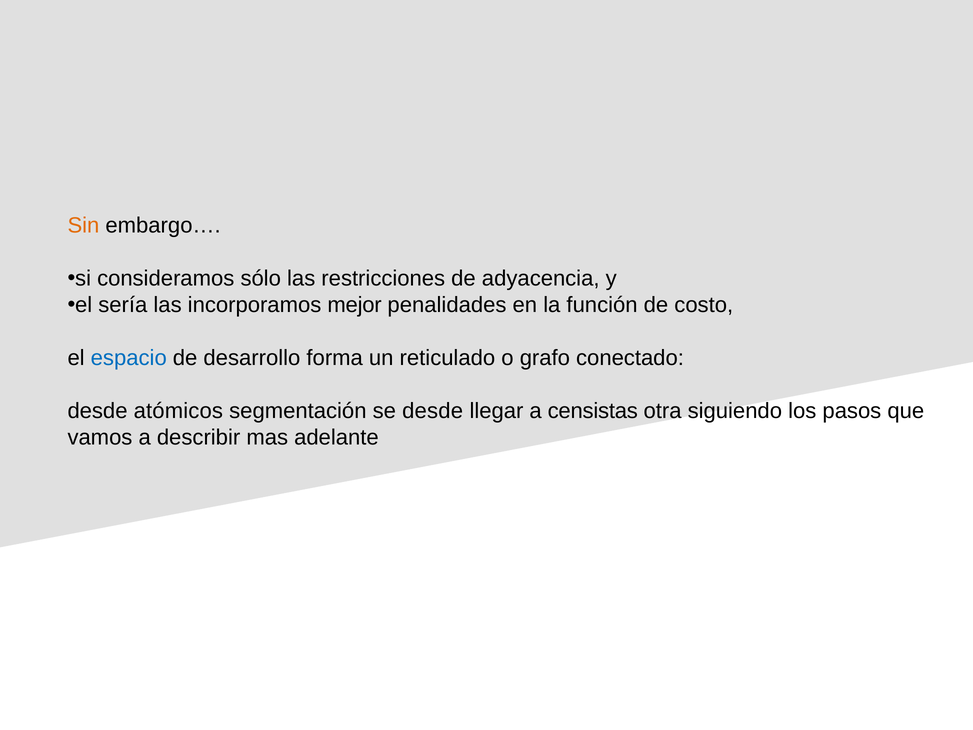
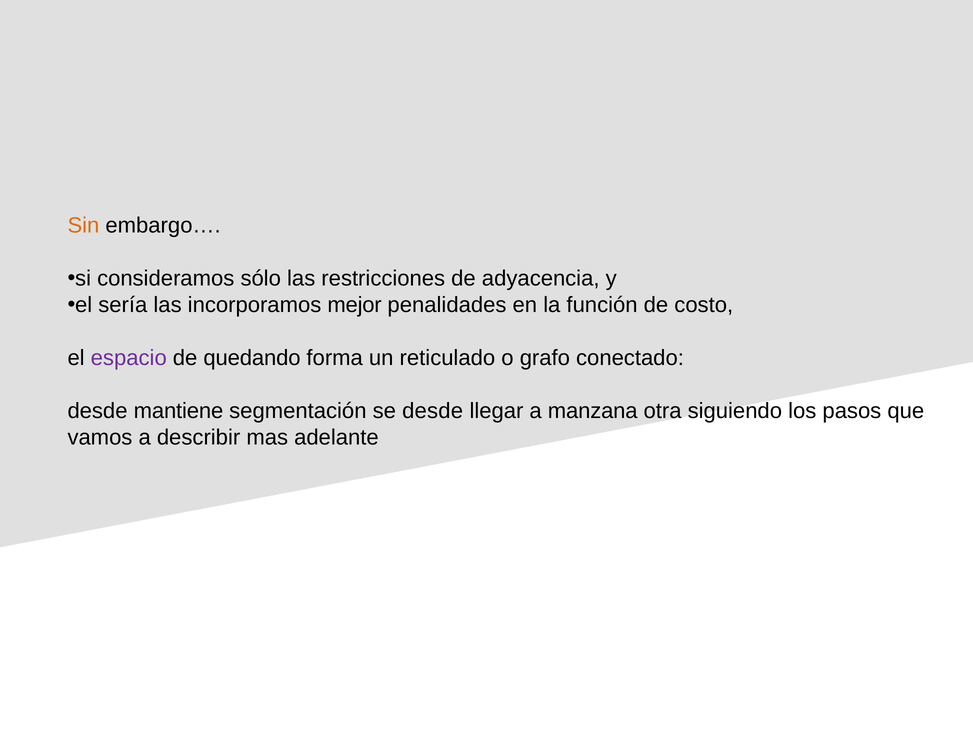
espacio colour: blue -> purple
desarrollo: desarrollo -> quedando
atómicos: atómicos -> mantiene
censistas: censistas -> manzana
